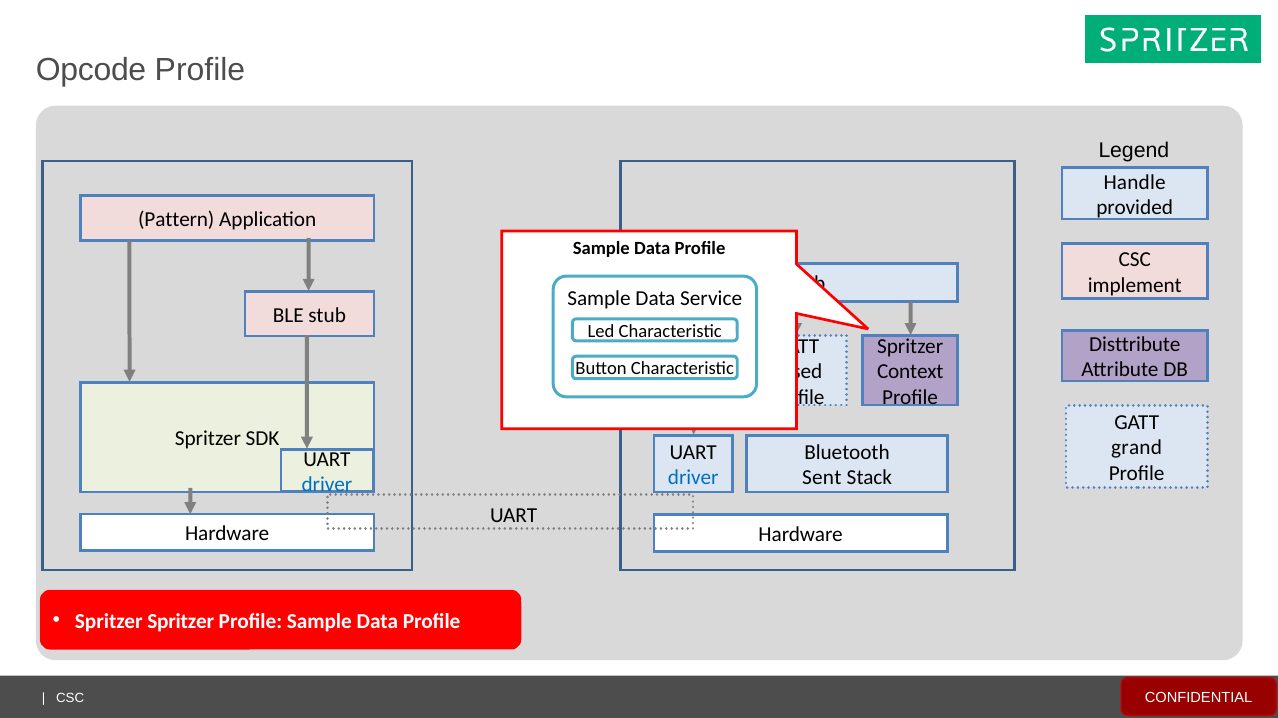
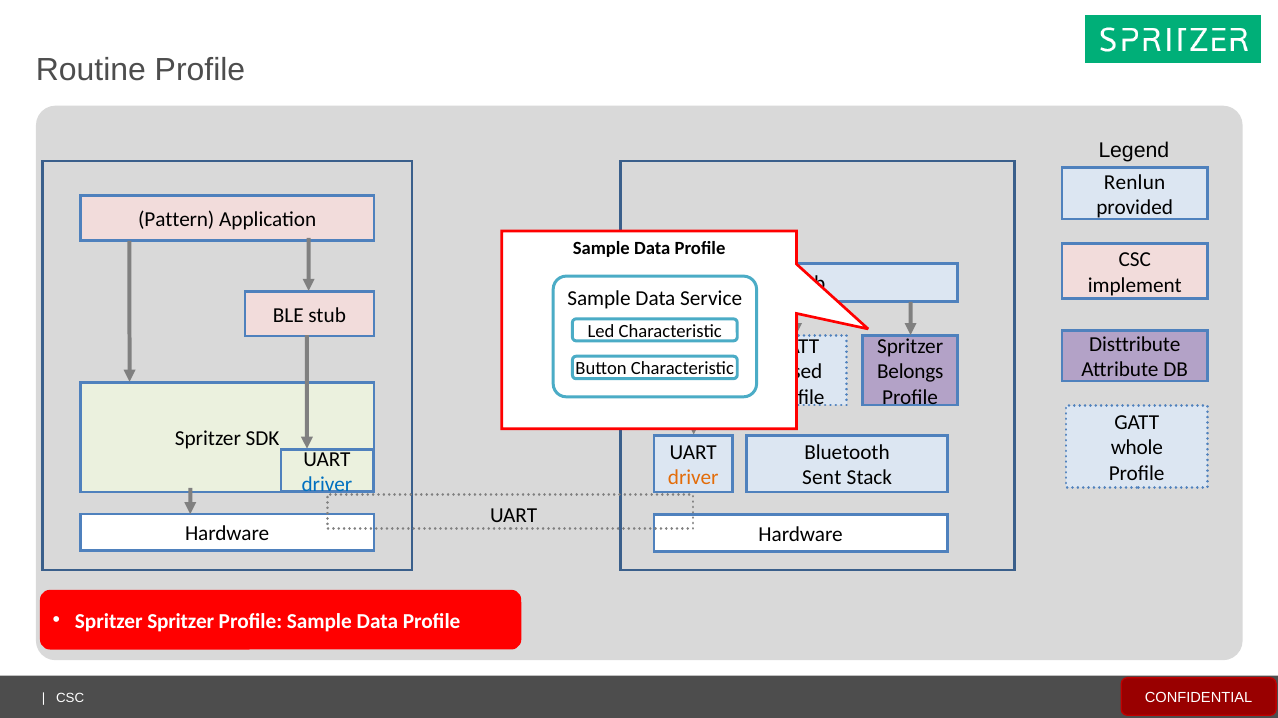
Opcode: Opcode -> Routine
Handle: Handle -> Renlun
Context: Context -> Belongs
grand: grand -> whole
driver at (693, 478) colour: blue -> orange
